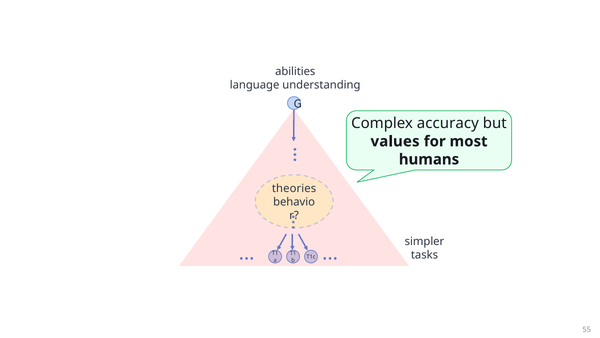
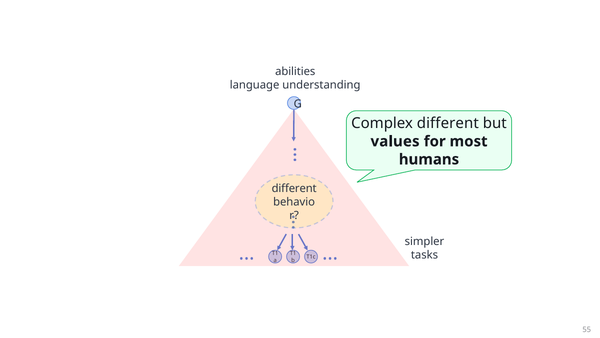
Complex accuracy: accuracy -> different
theories at (294, 188): theories -> different
